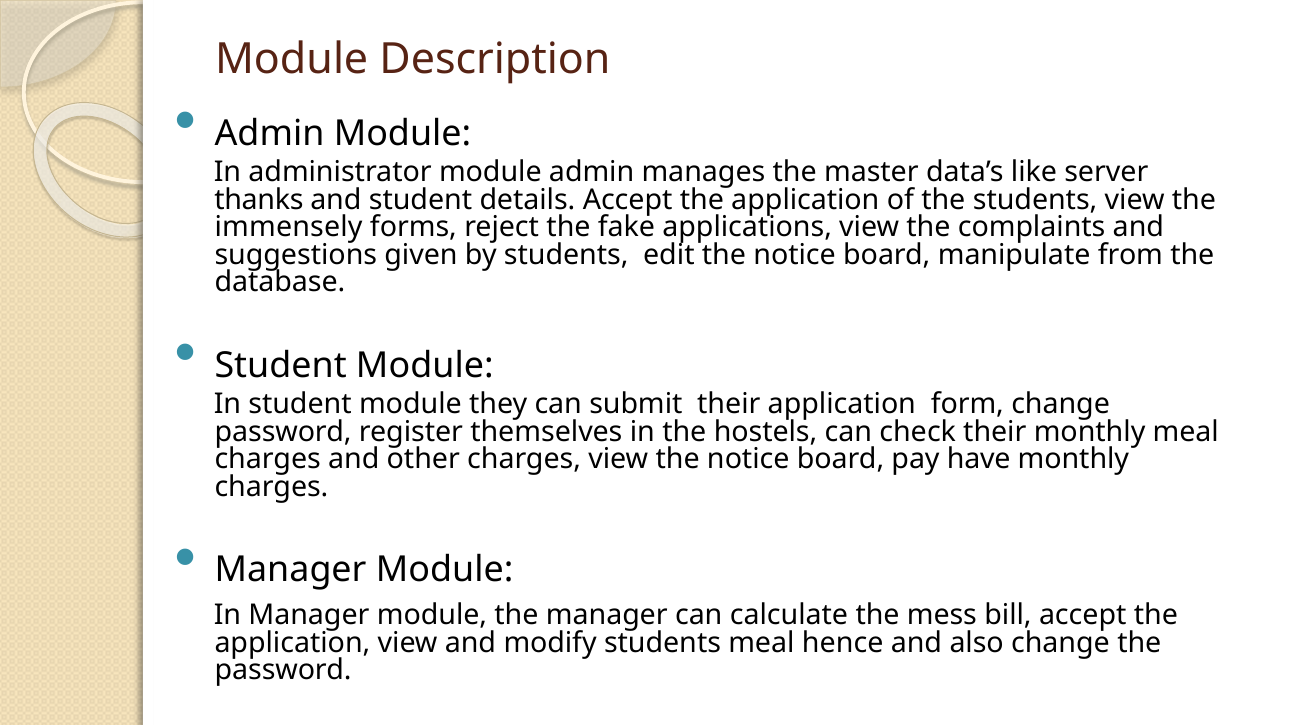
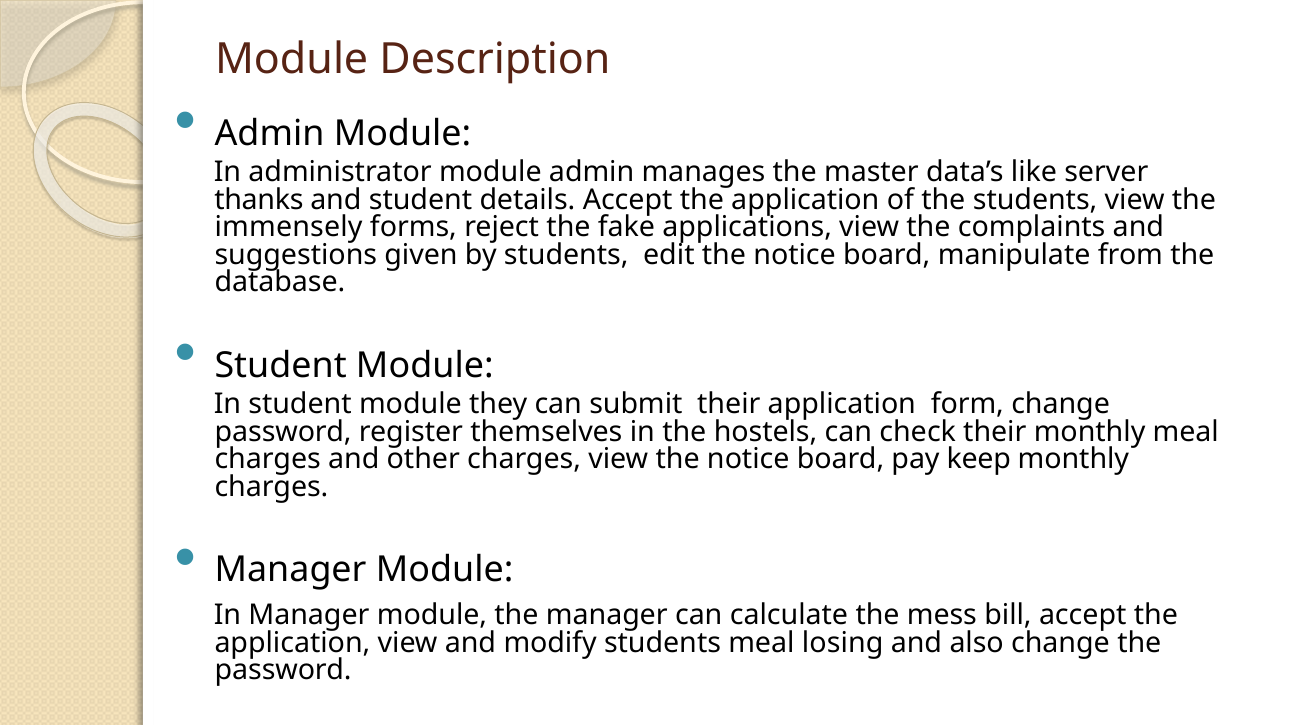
have: have -> keep
hence: hence -> losing
